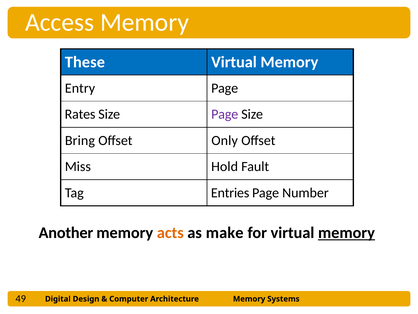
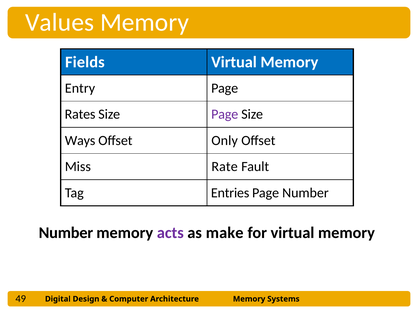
Access: Access -> Values
These: These -> Fields
Bring: Bring -> Ways
Hold: Hold -> Rate
Another at (66, 232): Another -> Number
acts colour: orange -> purple
memory at (346, 232) underline: present -> none
